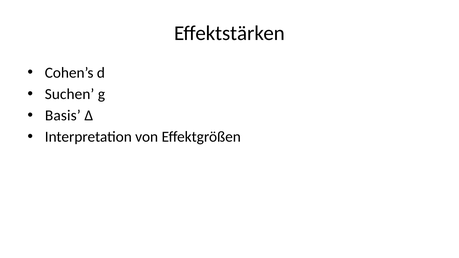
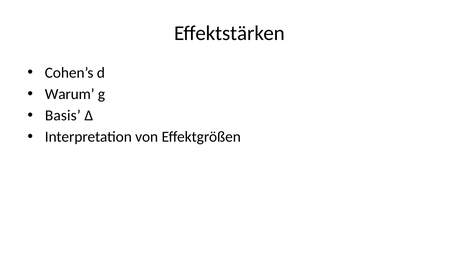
Suchen: Suchen -> Warum
